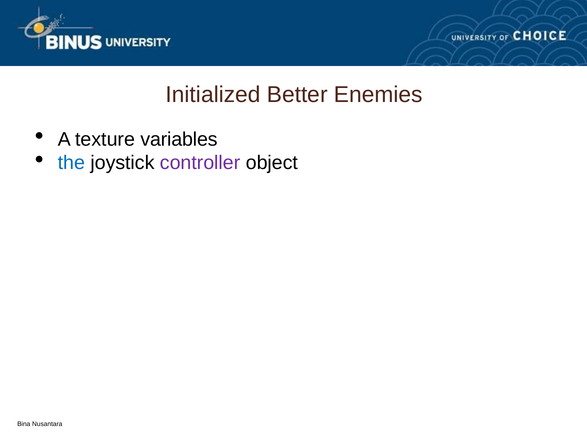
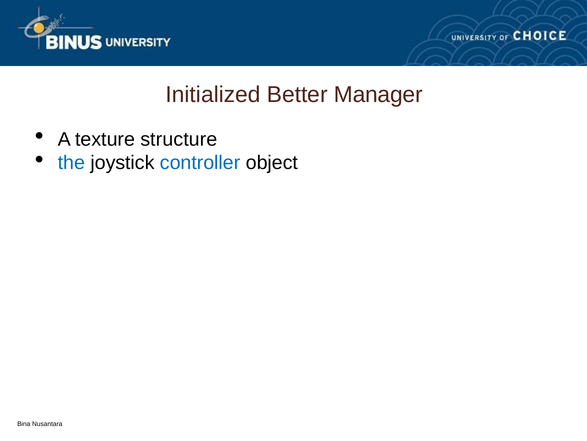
Enemies: Enemies -> Manager
variables: variables -> structure
controller colour: purple -> blue
